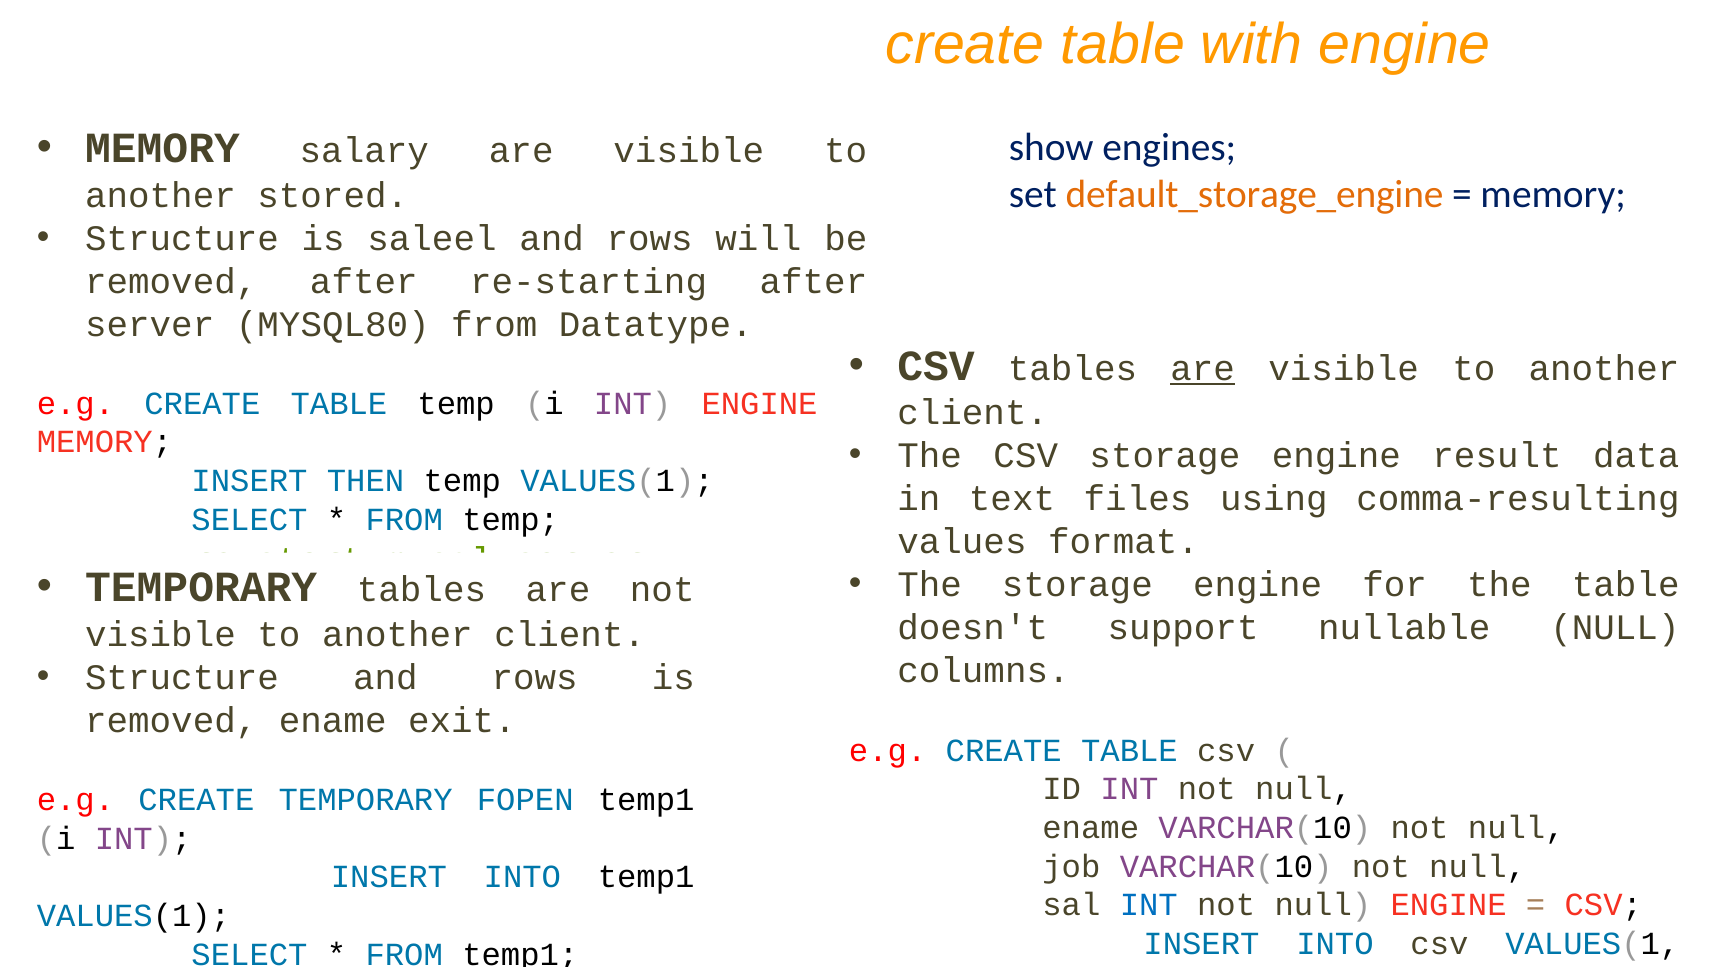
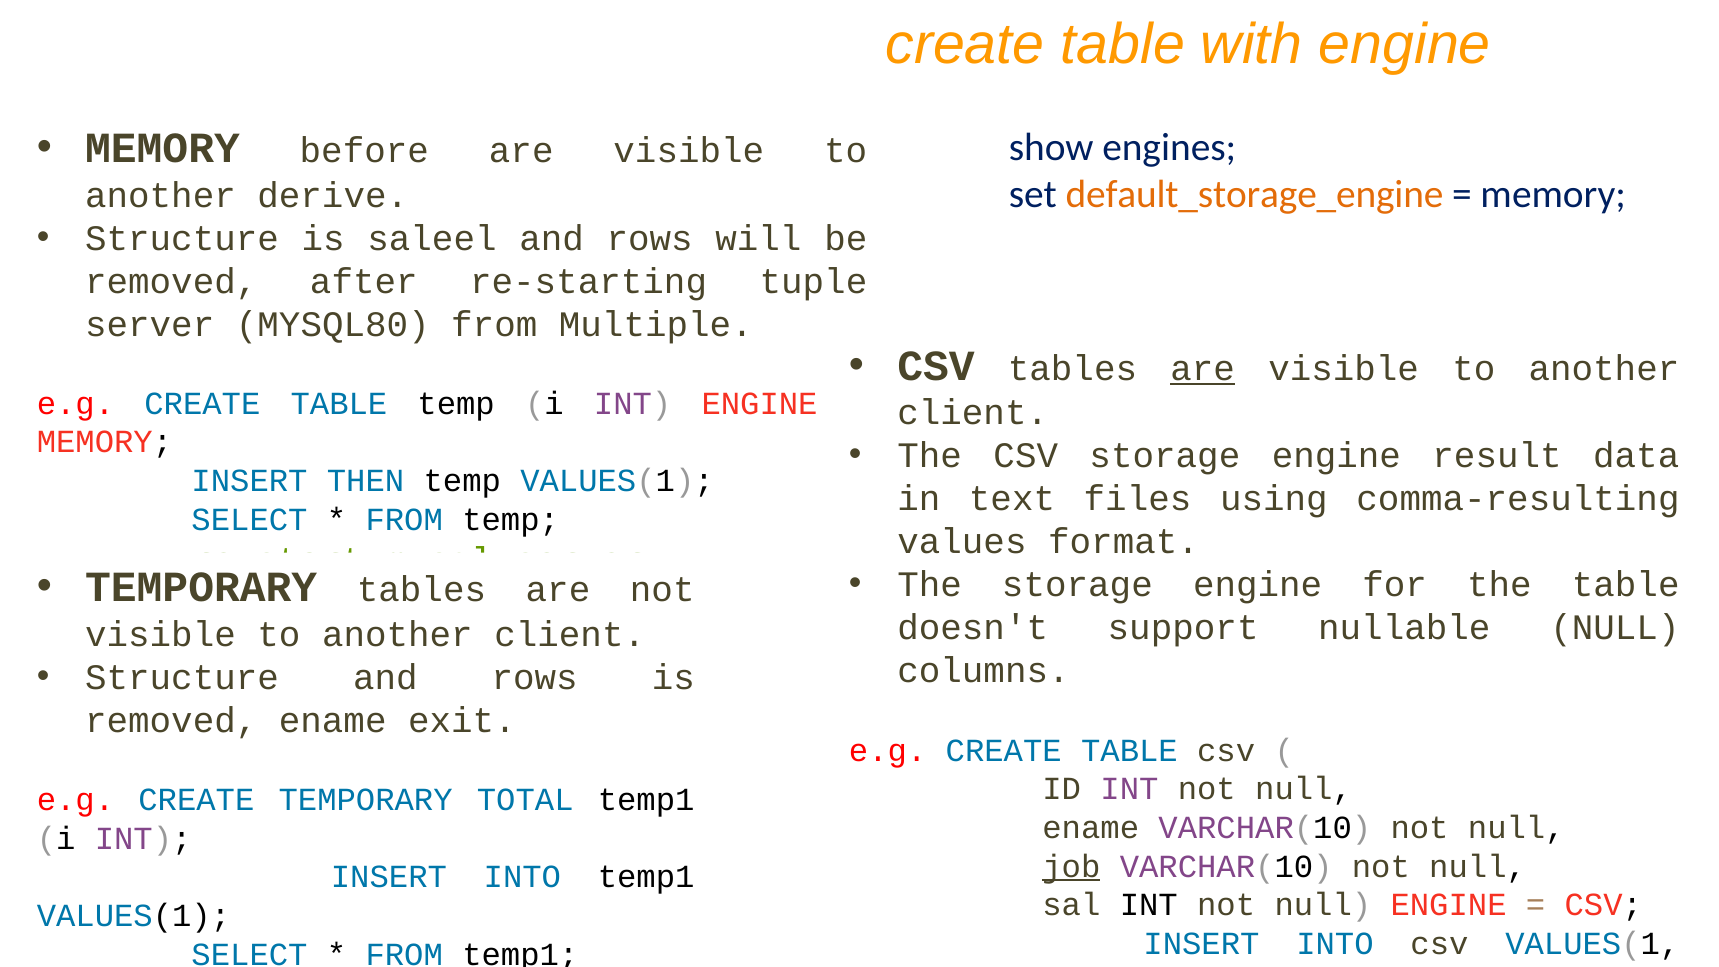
salary: salary -> before
stored: stored -> derive
re-starting after: after -> tuple
Datatype: Datatype -> Multiple
FOPEN: FOPEN -> TOTAL
job underline: none -> present
INT at (1149, 905) colour: blue -> black
